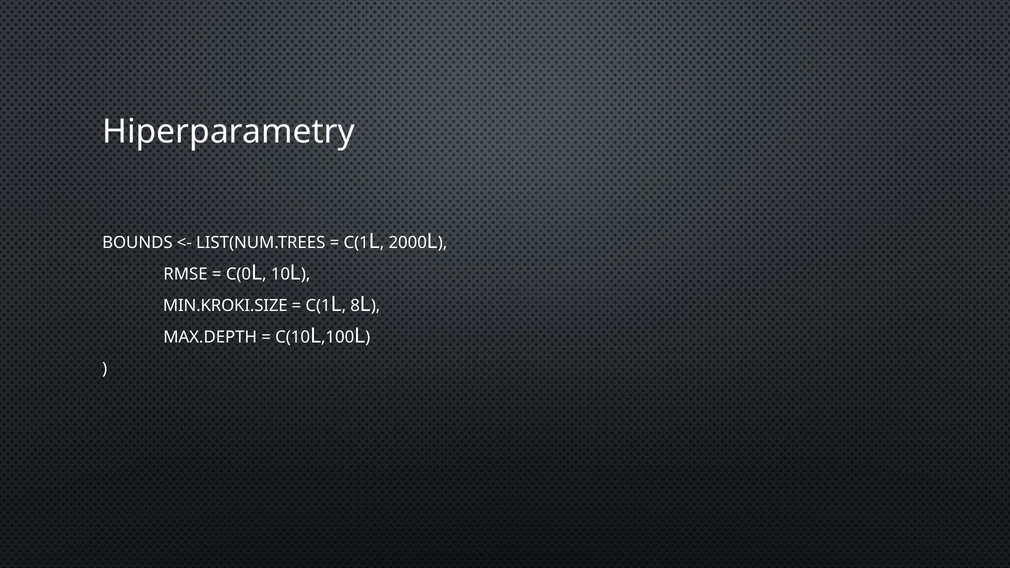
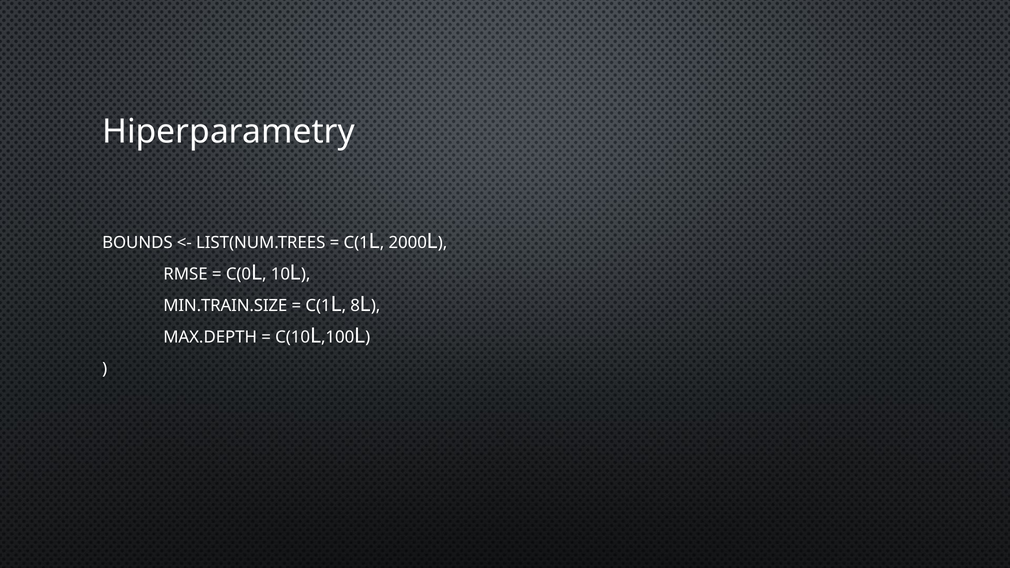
MIN.KROKI.SIZE: MIN.KROKI.SIZE -> MIN.TRAIN.SIZE
